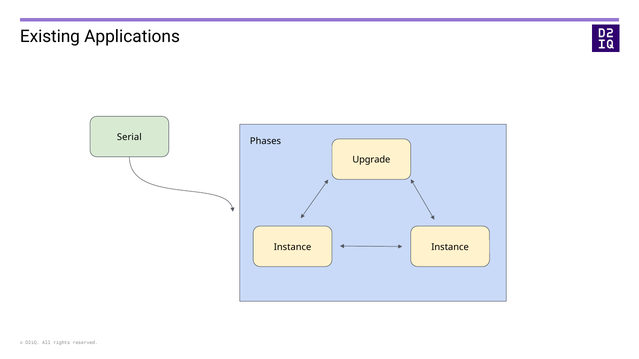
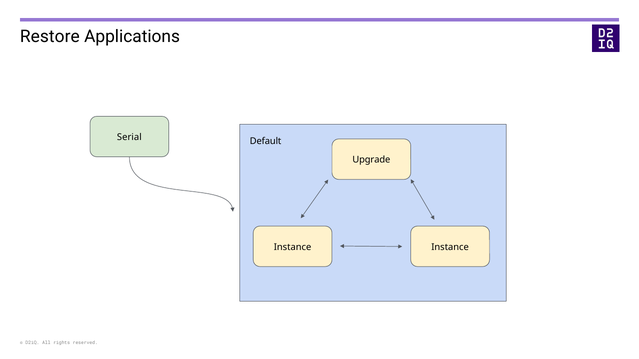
Existing: Existing -> Restore
Phases: Phases -> Default
